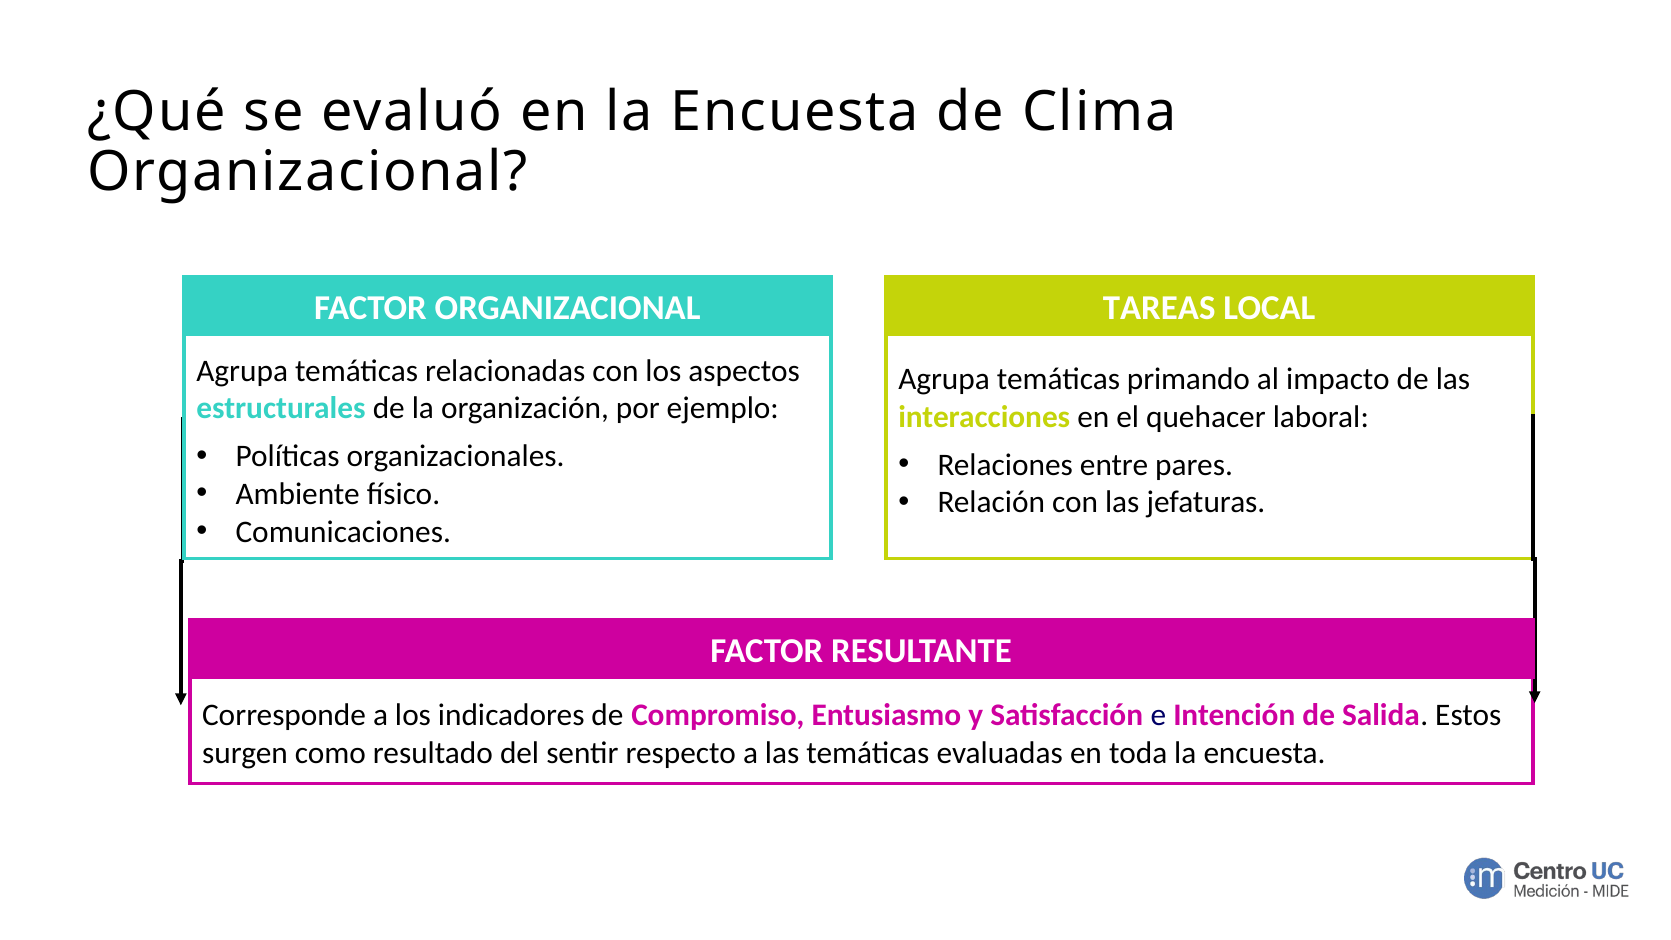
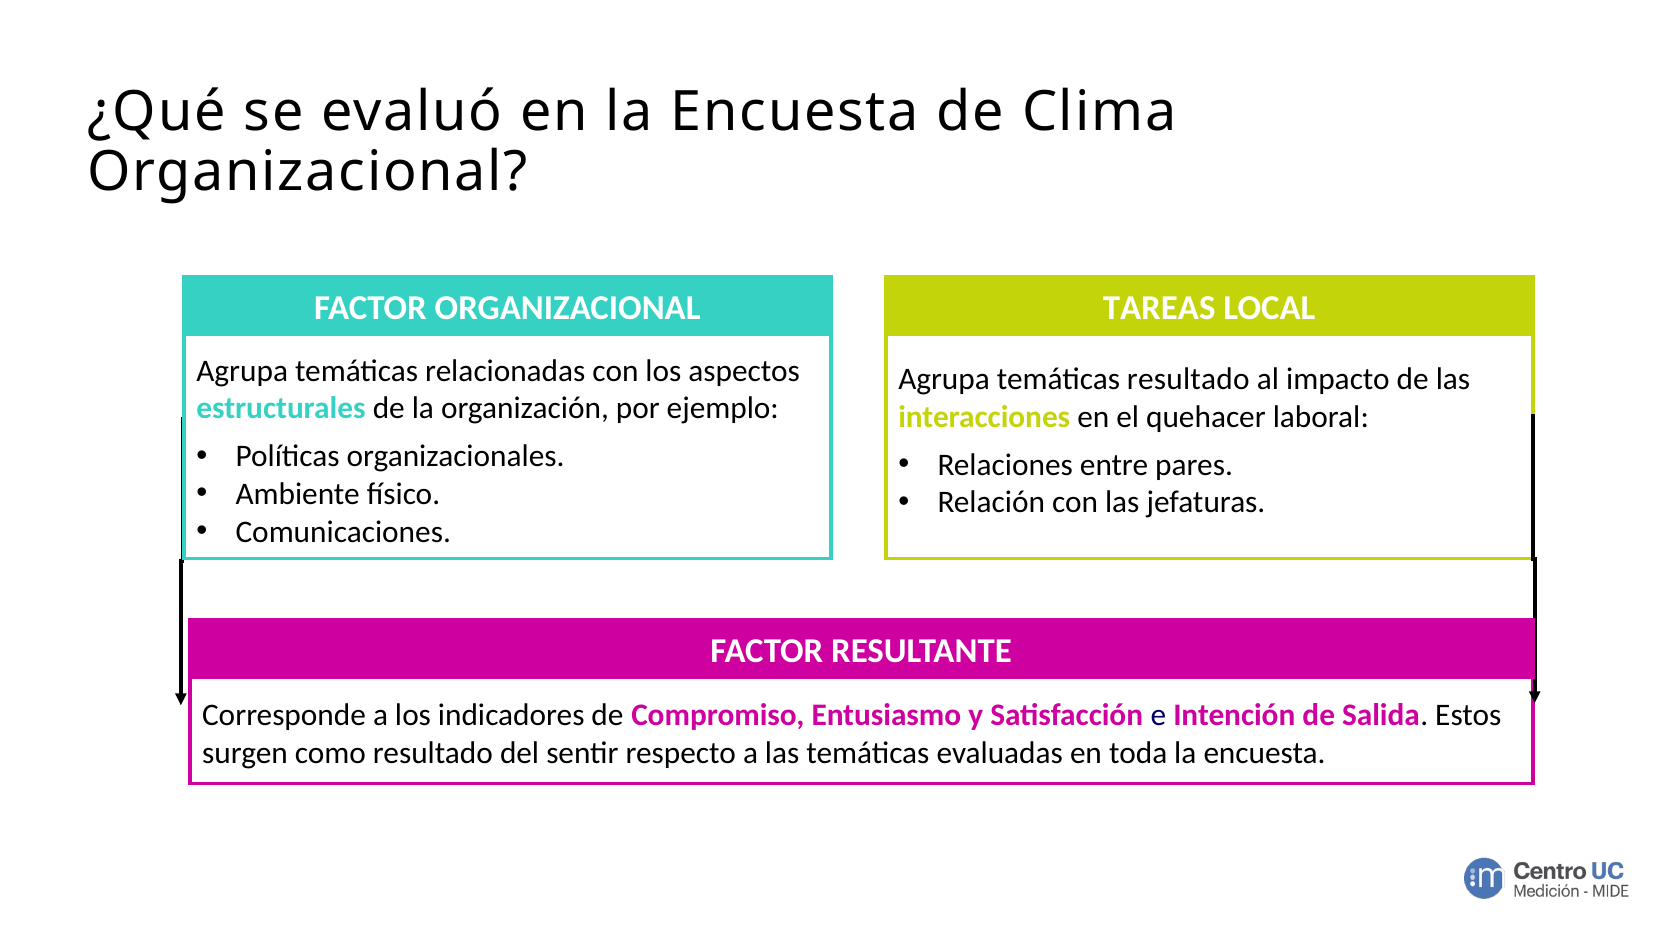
temáticas primando: primando -> resultado
